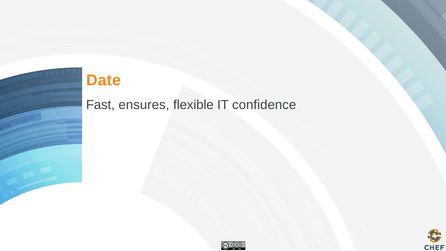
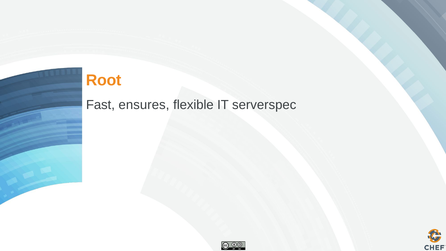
Date: Date -> Root
confidence: confidence -> serverspec
